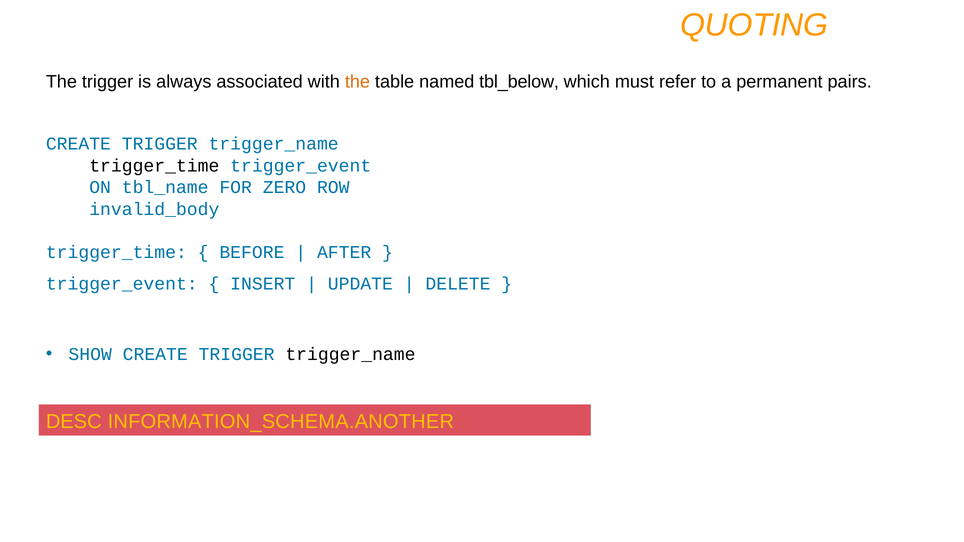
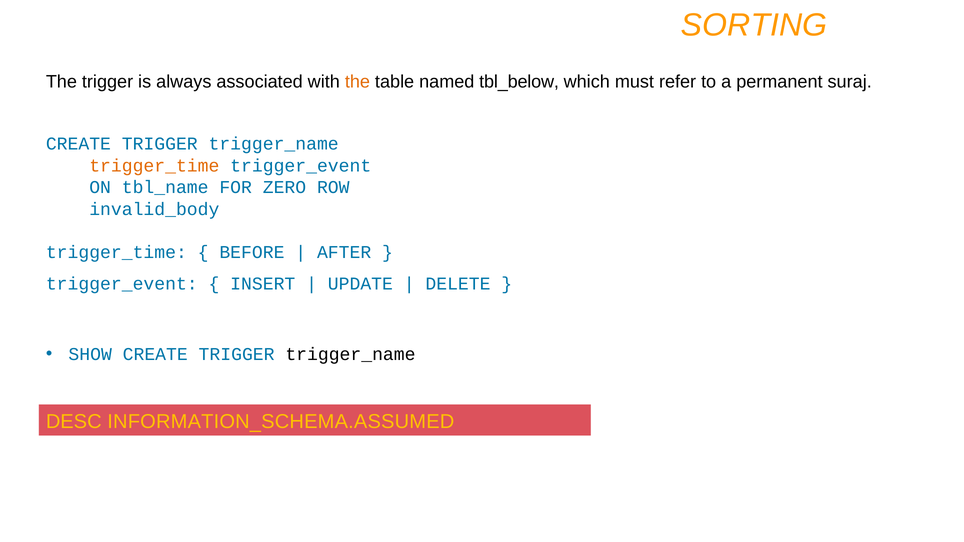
QUOTING: QUOTING -> SORTING
pairs: pairs -> suraj
trigger_time at (154, 166) colour: black -> orange
INFORMATION_SCHEMA.ANOTHER: INFORMATION_SCHEMA.ANOTHER -> INFORMATION_SCHEMA.ASSUMED
